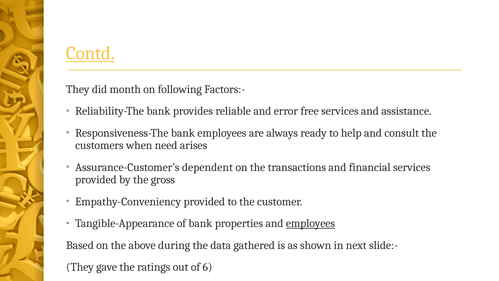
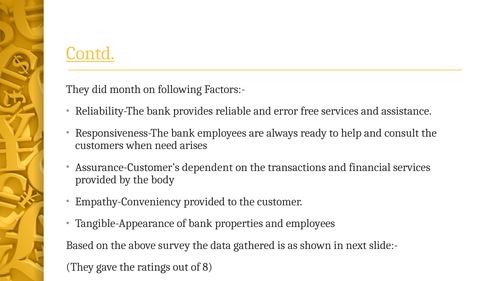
gross: gross -> body
employees at (310, 223) underline: present -> none
during: during -> survey
6: 6 -> 8
